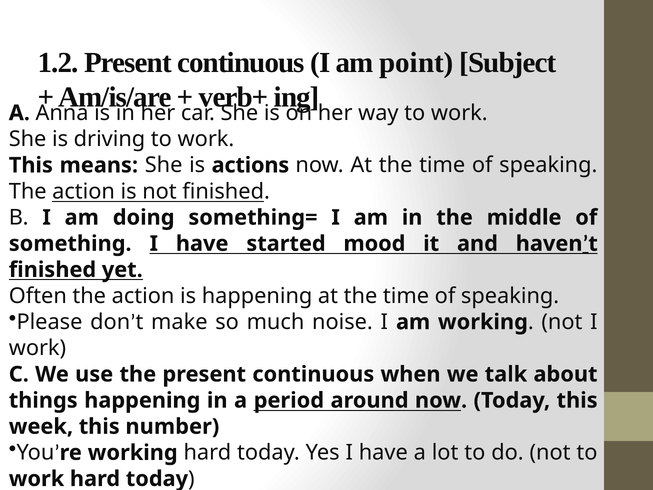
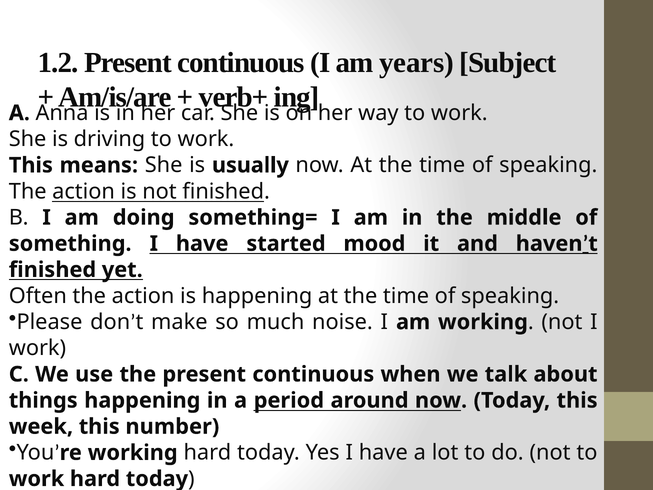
point: point -> years
actions: actions -> usually
